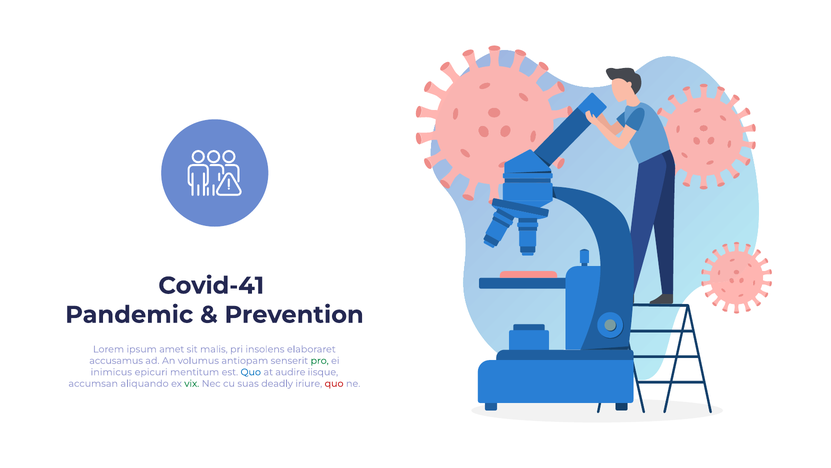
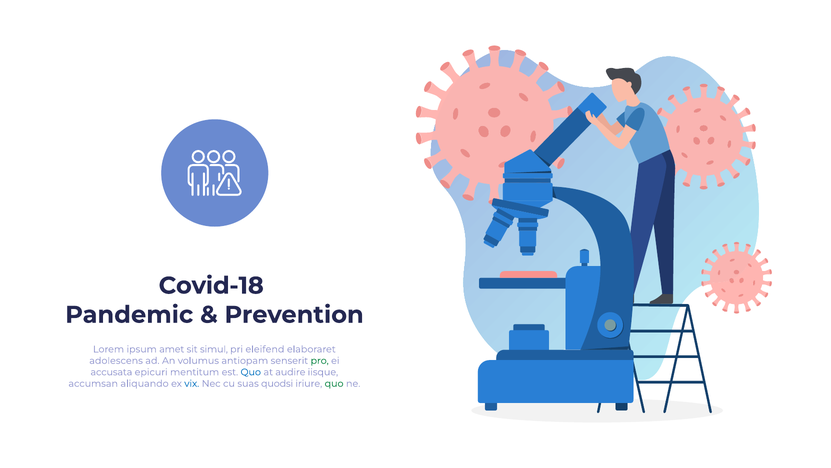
Covid-41: Covid-41 -> Covid-18
malis: malis -> simul
insolens: insolens -> eleifend
accusamus: accusamus -> adolescens
inimicus: inimicus -> accusata
vix colour: green -> blue
deadly: deadly -> quodsi
quo at (334, 383) colour: red -> green
